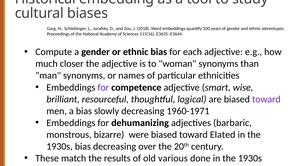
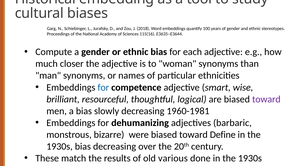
for at (103, 87) colour: purple -> blue
1960-1971: 1960-1971 -> 1960-1981
Elated: Elated -> Define
